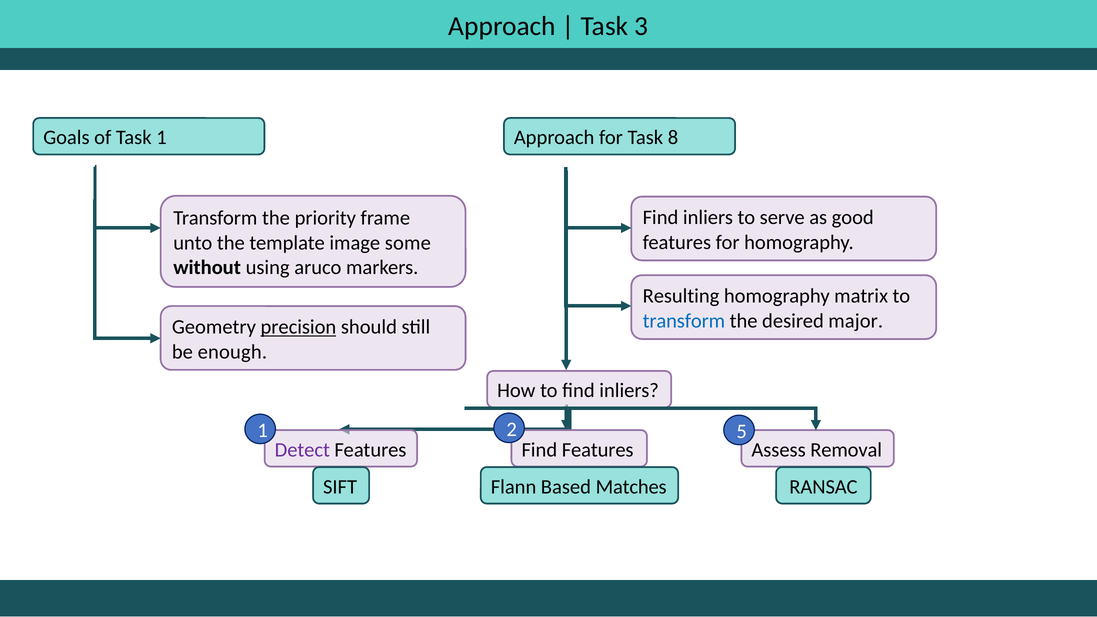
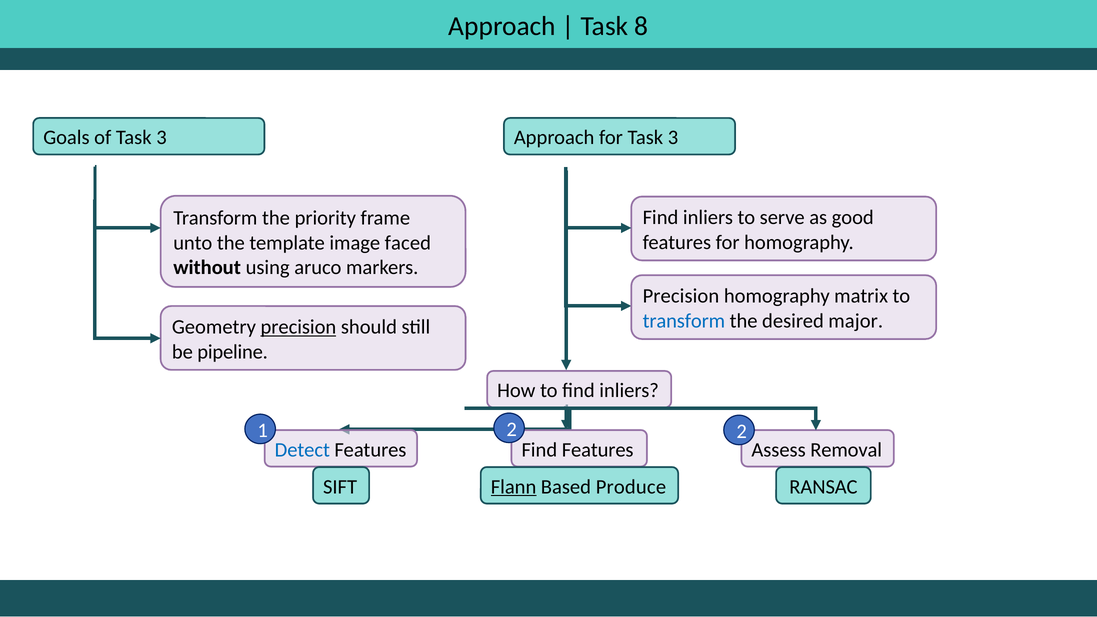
3: 3 -> 8
of Task 1: 1 -> 3
for Task 8: 8 -> 3
some: some -> faced
Resulting at (681, 296): Resulting -> Precision
enough: enough -> pipeline
2 5: 5 -> 2
Detect colour: purple -> blue
Flann underline: none -> present
Matches: Matches -> Produce
